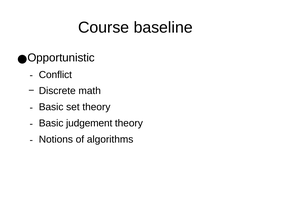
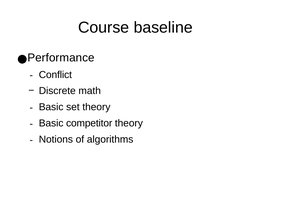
Opportunistic: Opportunistic -> Performance
judgement: judgement -> competitor
